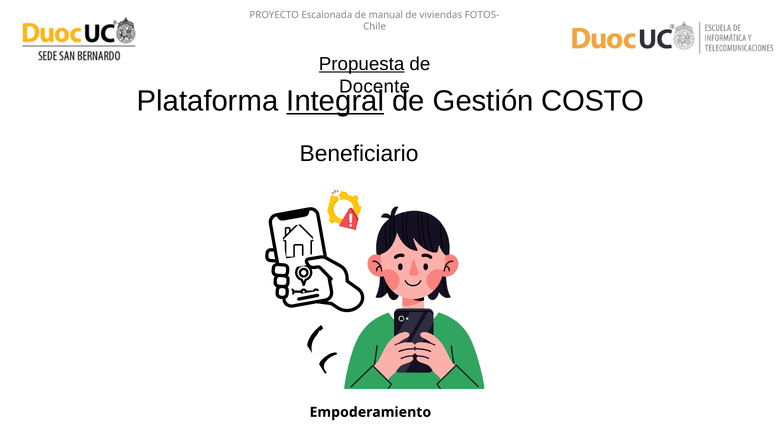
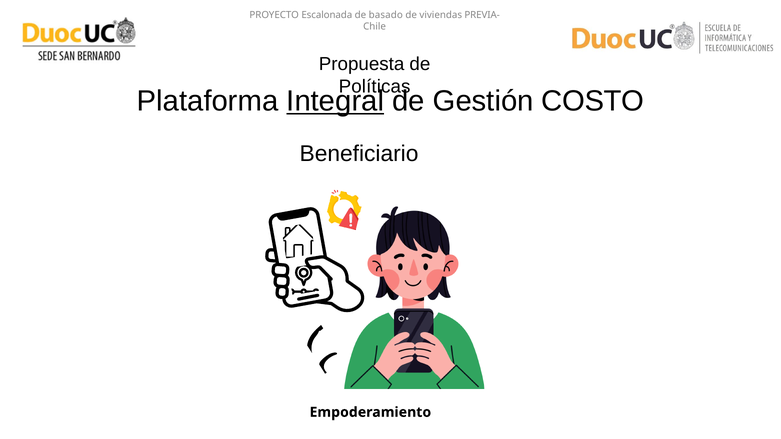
manual: manual -> basado
FOTOS-: FOTOS- -> PREVIA-
Propuesta underline: present -> none
Docente: Docente -> Políticas
